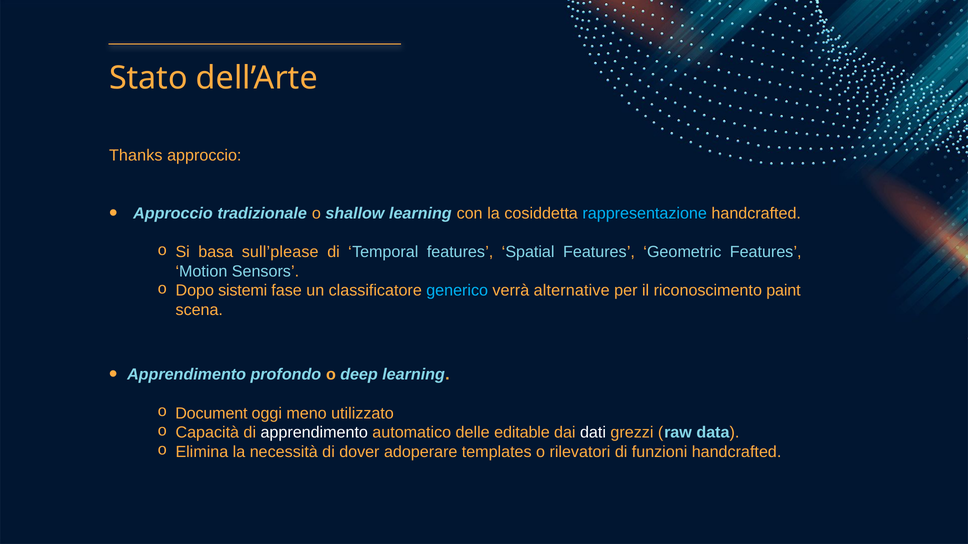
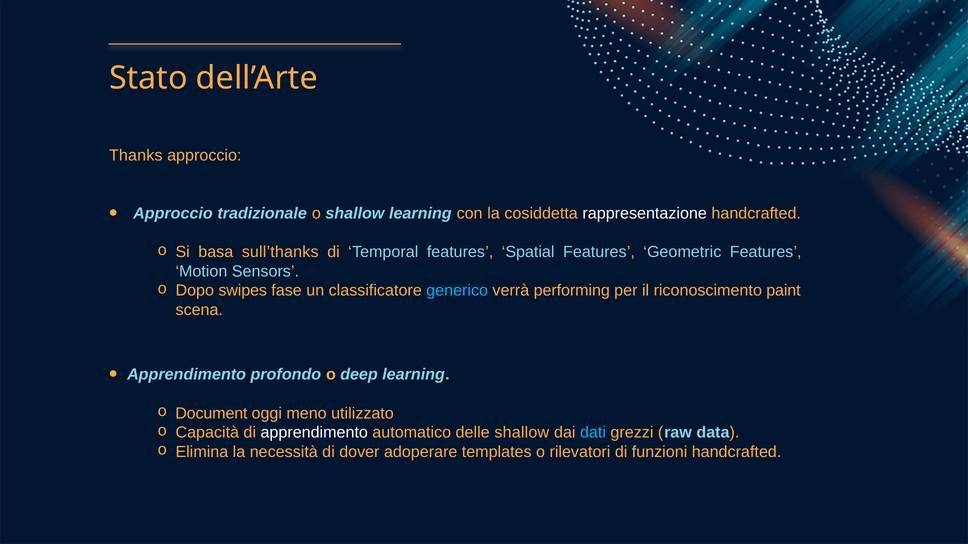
rappresentazione colour: light blue -> white
sull’please: sull’please -> sull’thanks
sistemi: sistemi -> swipes
alternative: alternative -> performing
delle editable: editable -> shallow
dati colour: white -> light blue
